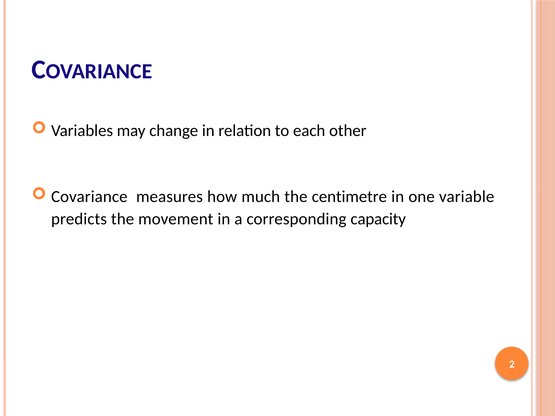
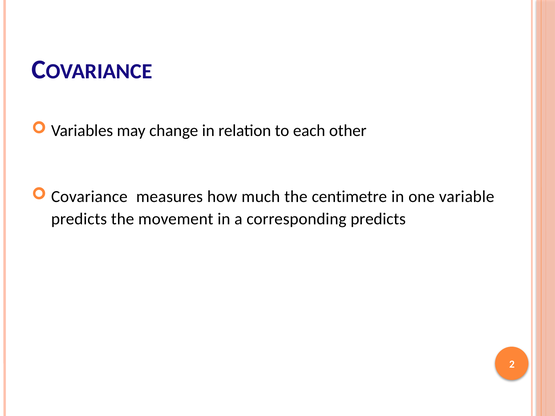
corresponding capacity: capacity -> predicts
